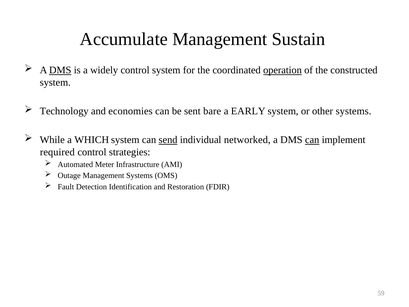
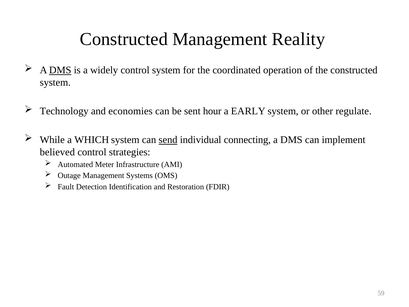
Accumulate at (124, 39): Accumulate -> Constructed
Sustain: Sustain -> Reality
operation underline: present -> none
bare: bare -> hour
other systems: systems -> regulate
networked: networked -> connecting
can at (312, 140) underline: present -> none
required: required -> believed
